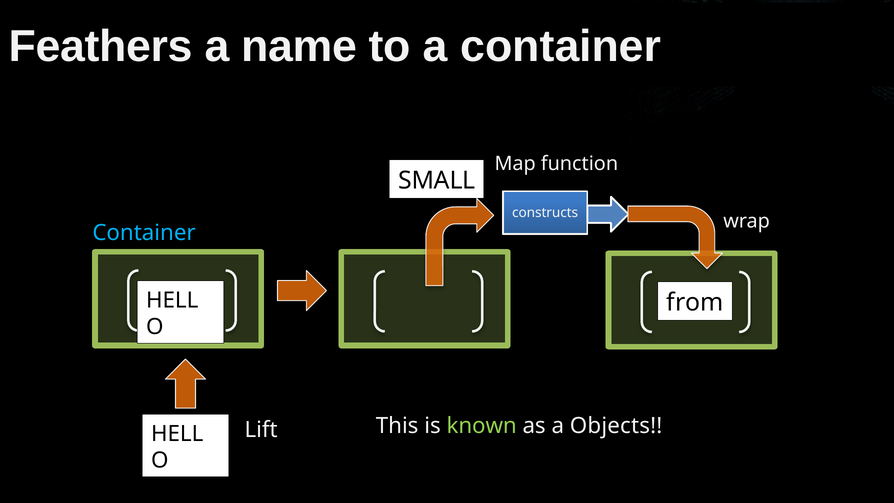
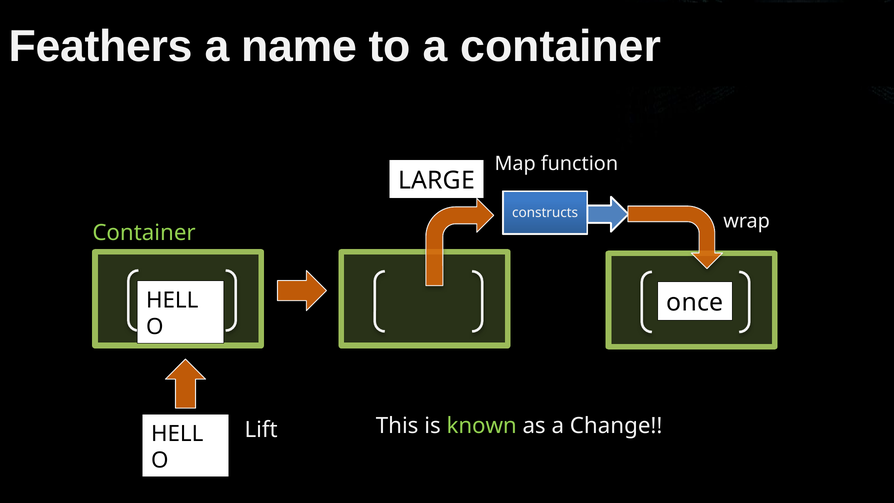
SMALL: SMALL -> LARGE
Container at (144, 233) colour: light blue -> light green
from: from -> once
Objects: Objects -> Change
